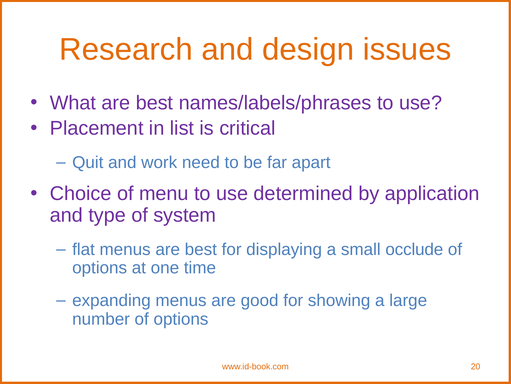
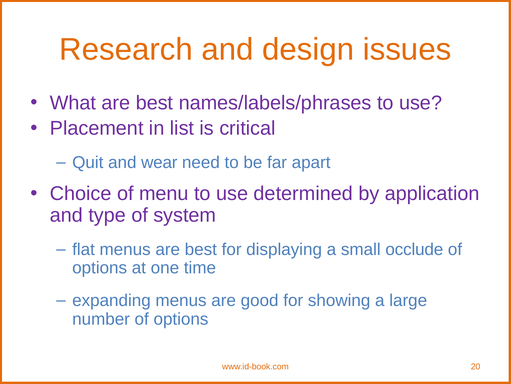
work: work -> wear
